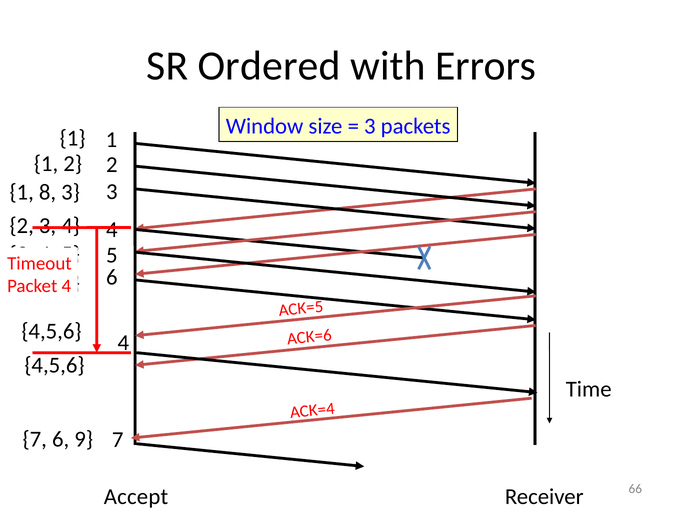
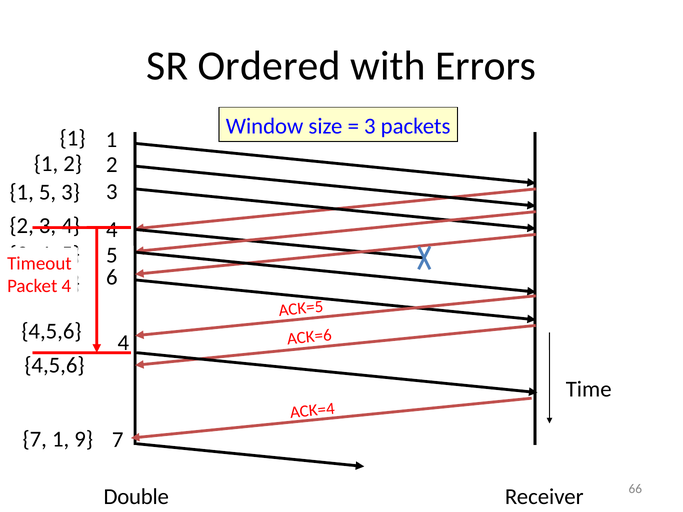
1 8: 8 -> 5
7 6: 6 -> 1
Accept: Accept -> Double
